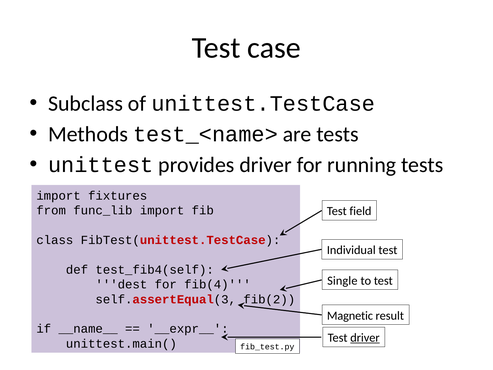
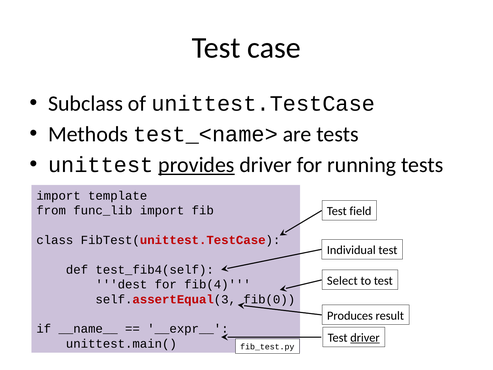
provides underline: none -> present
fixtures: fixtures -> template
Single: Single -> Select
fib(2: fib(2 -> fib(0
Magnetic: Magnetic -> Produces
